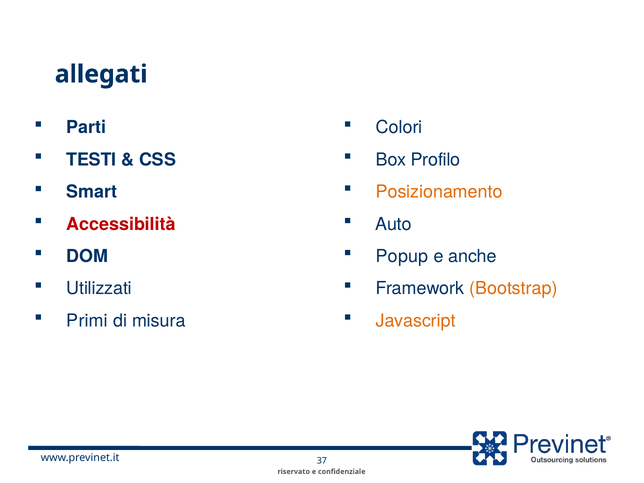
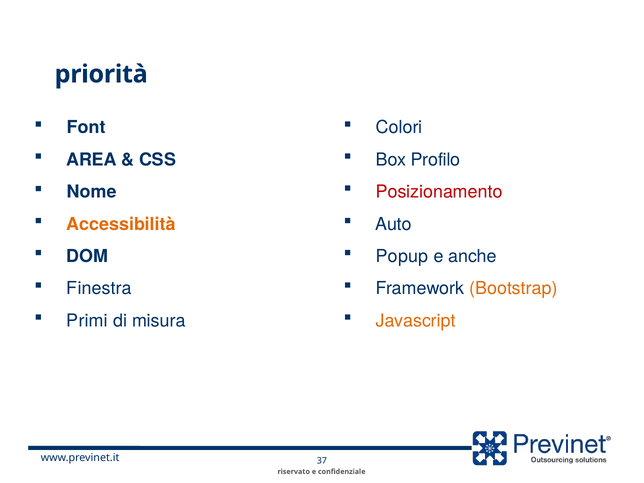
allegati: allegati -> priorità
Parti: Parti -> Font
TESTI: TESTI -> AREA
Smart: Smart -> Nome
Posizionamento colour: orange -> red
Accessibilità colour: red -> orange
Utilizzati: Utilizzati -> Finestra
